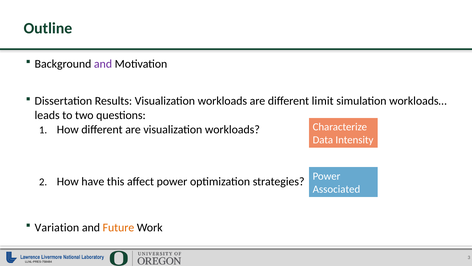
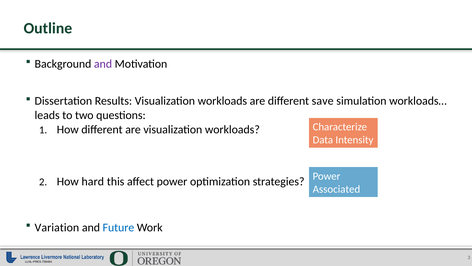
limit: limit -> save
have: have -> hard
Future colour: orange -> blue
